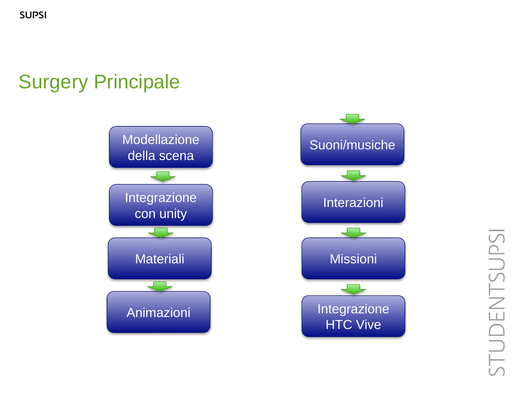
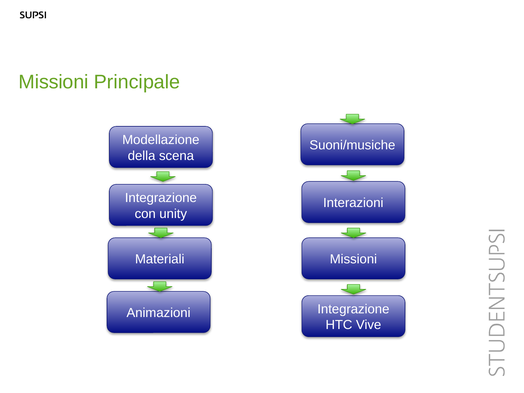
Surgery at (53, 82): Surgery -> Missioni
